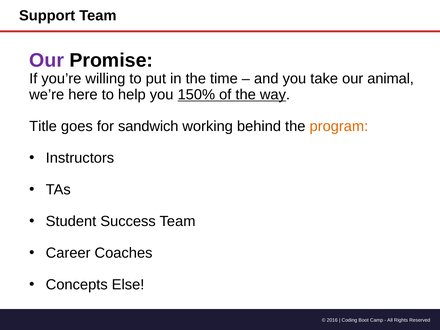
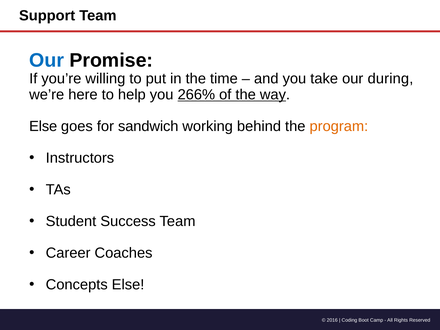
Our at (47, 60) colour: purple -> blue
animal: animal -> during
150%: 150% -> 266%
Title at (43, 126): Title -> Else
